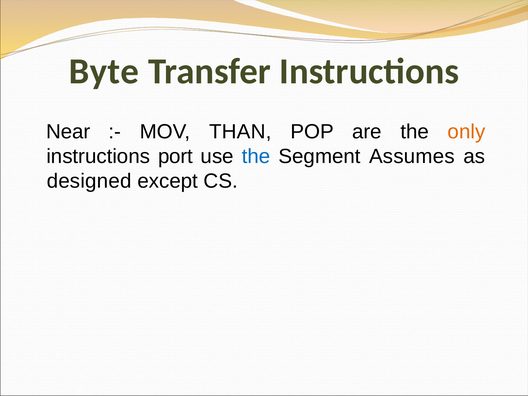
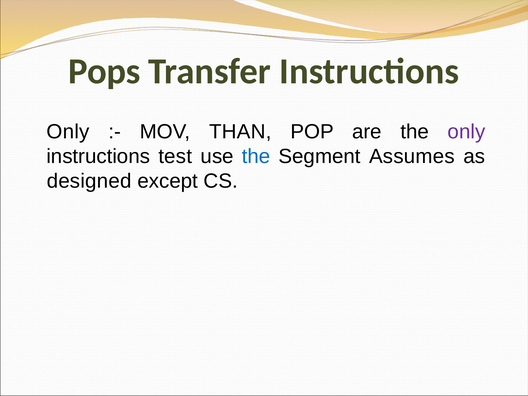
Byte: Byte -> Pops
Near at (68, 132): Near -> Only
only at (466, 132) colour: orange -> purple
port: port -> test
